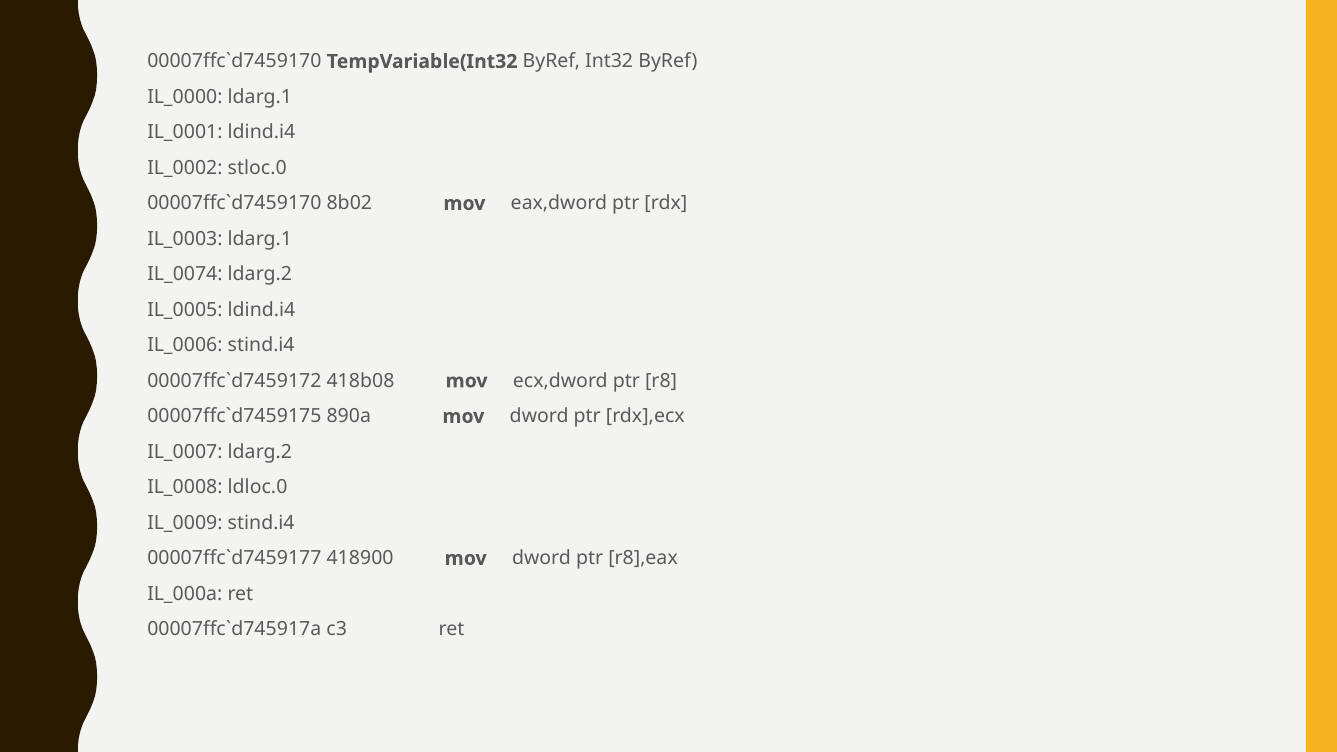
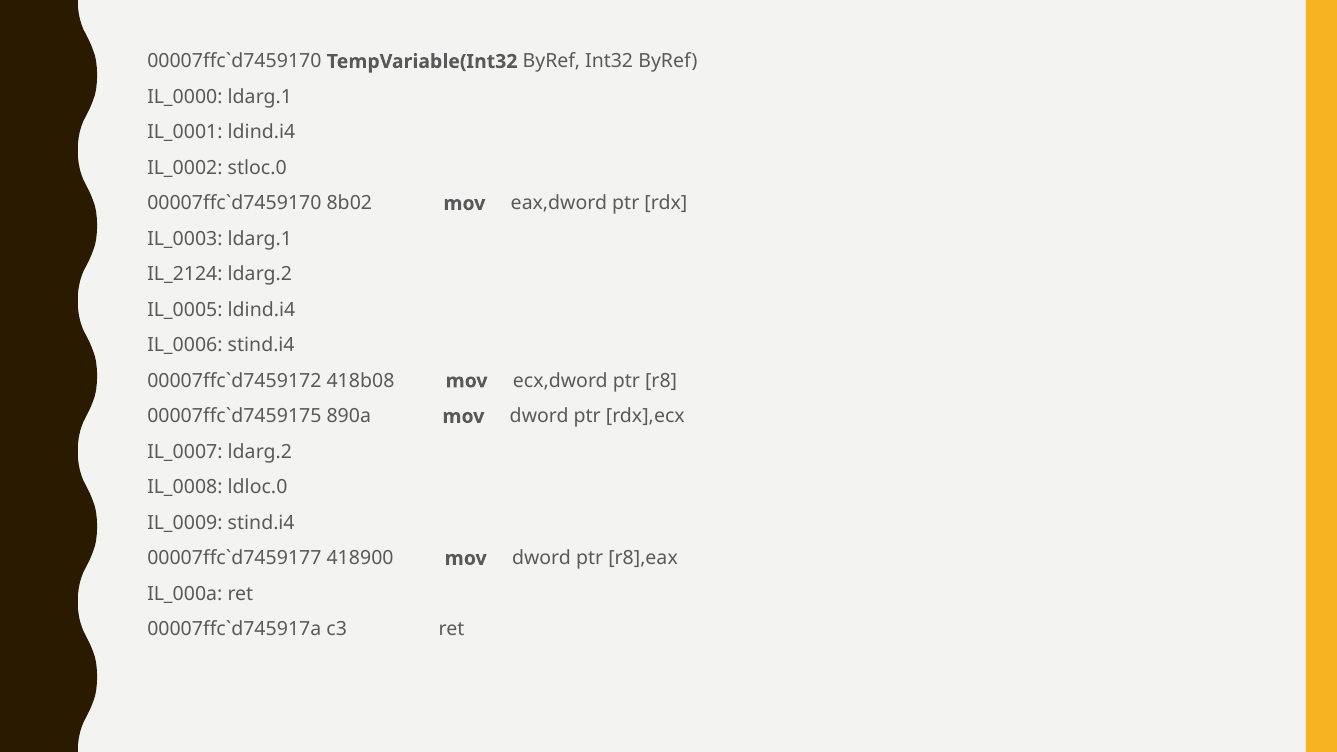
IL_0074: IL_0074 -> IL_2124
